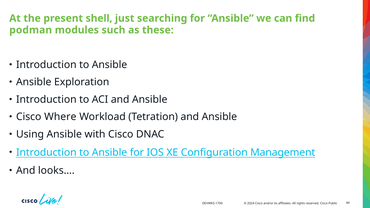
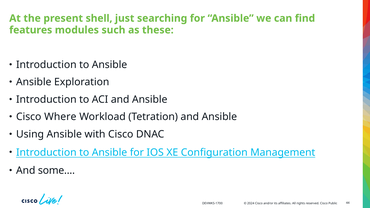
podman: podman -> features
looks…: looks… -> some…
